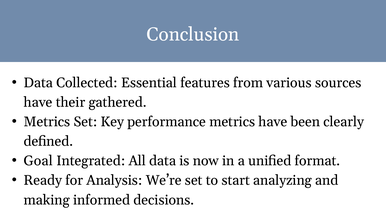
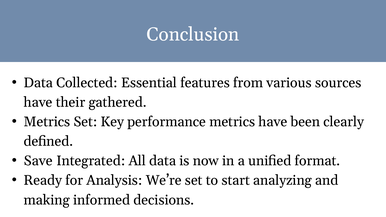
Goal: Goal -> Save
